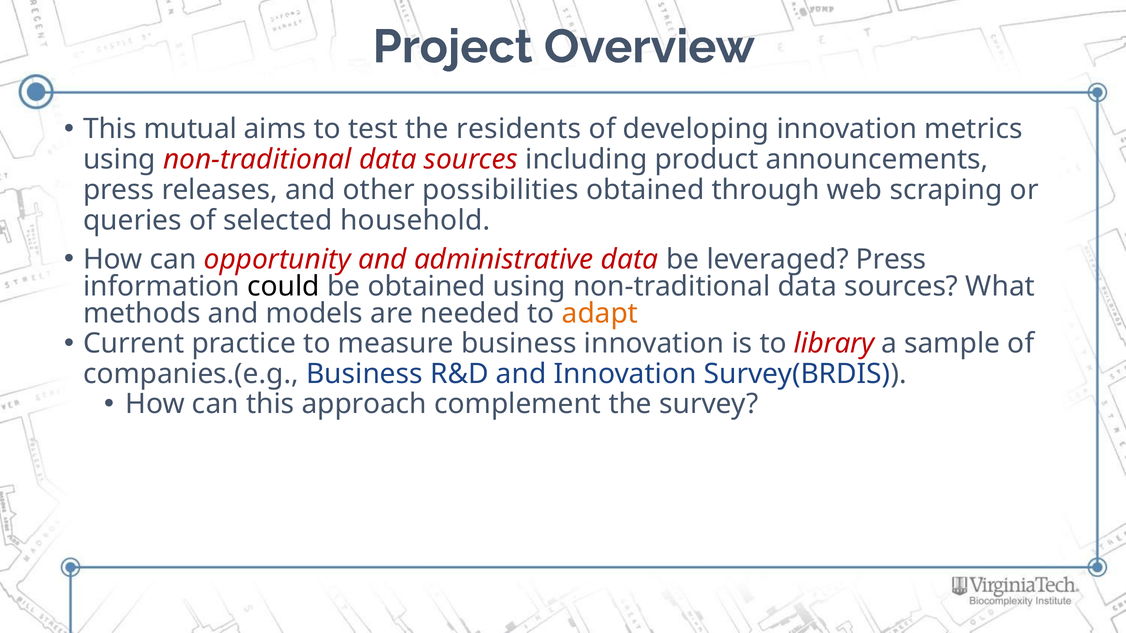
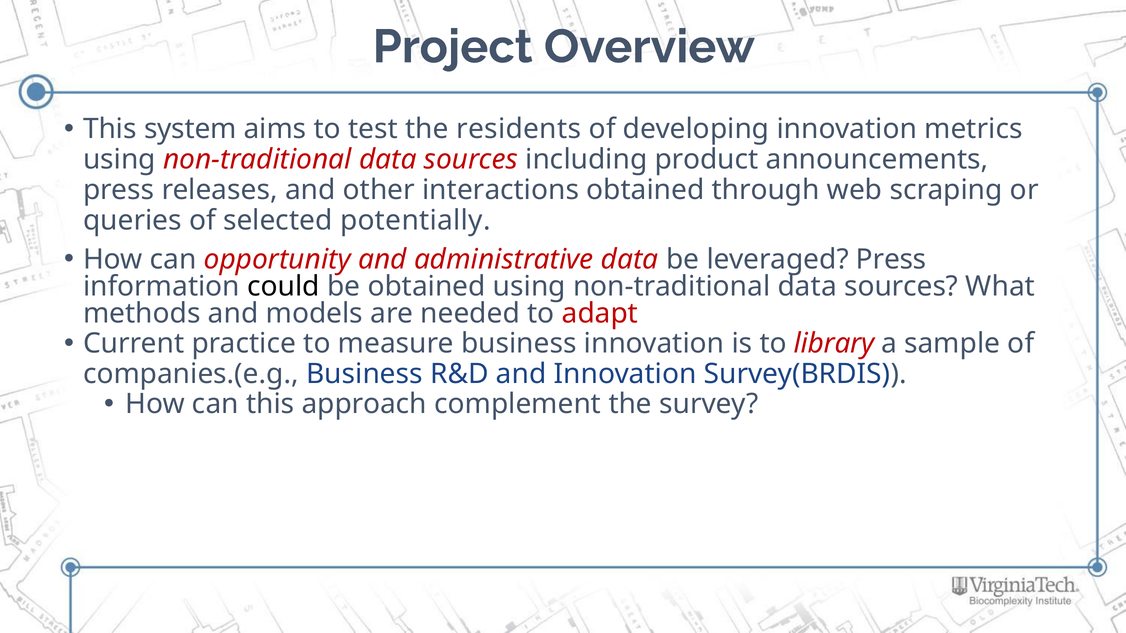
mutual: mutual -> system
possibilities: possibilities -> interactions
household: household -> potentially
adapt colour: orange -> red
